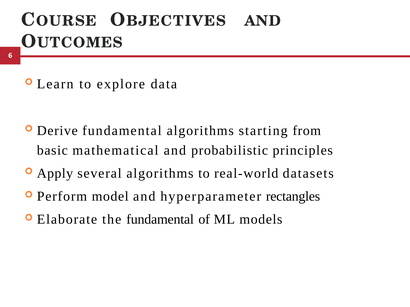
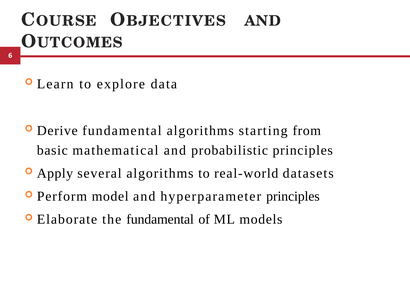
hyperparameter rectangles: rectangles -> principles
